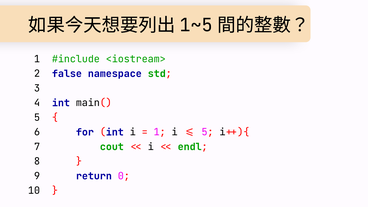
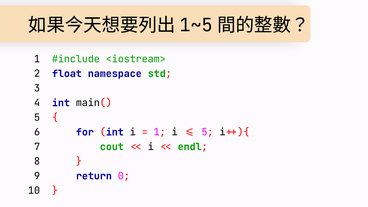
false: false -> float
